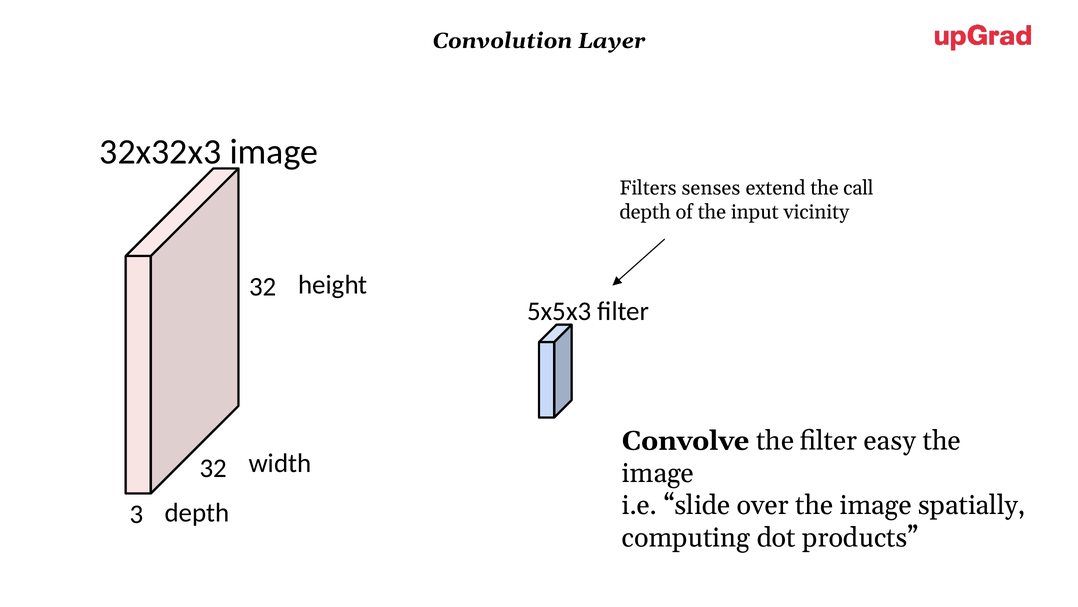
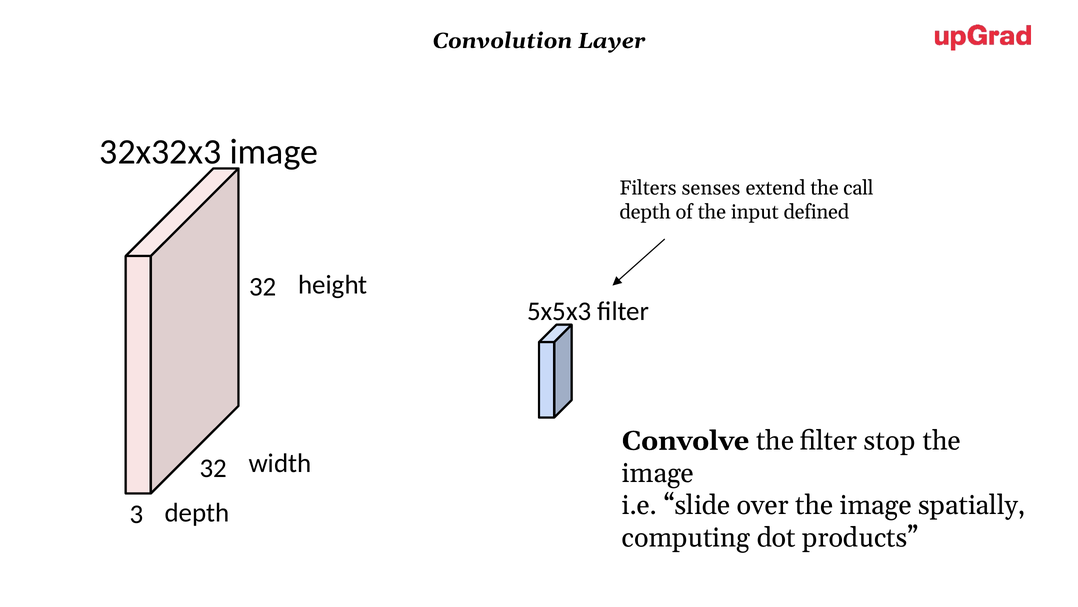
vicinity: vicinity -> defined
easy: easy -> stop
